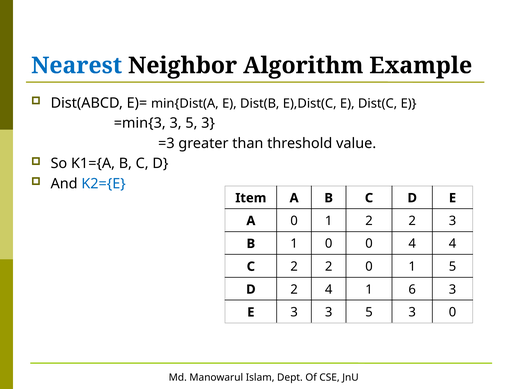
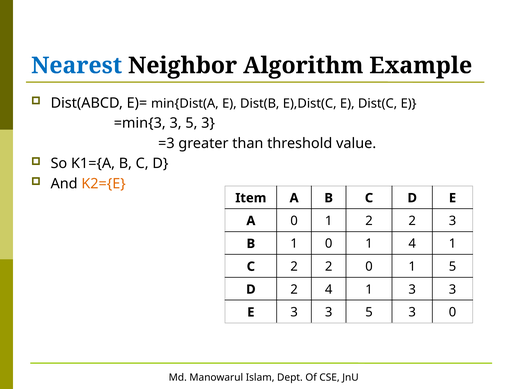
K2={E colour: blue -> orange
1 0 0: 0 -> 1
4 at (453, 244): 4 -> 1
1 6: 6 -> 3
